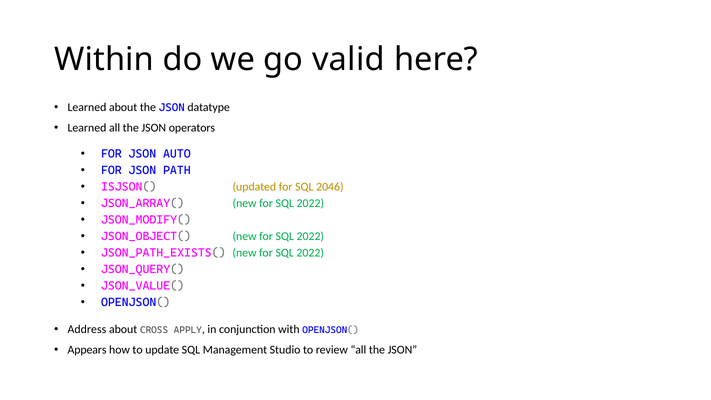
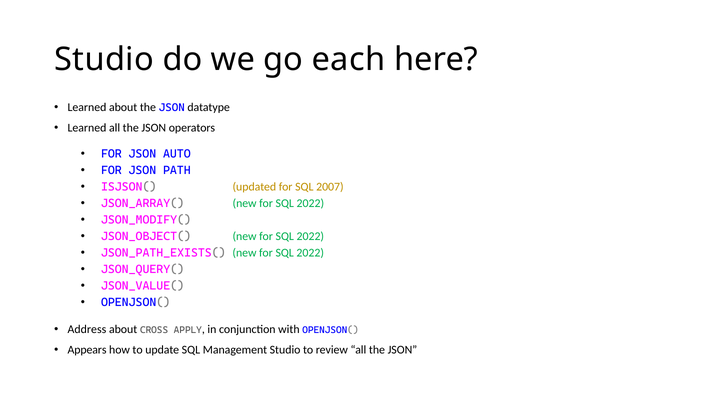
Within at (104, 60): Within -> Studio
valid: valid -> each
2046: 2046 -> 2007
